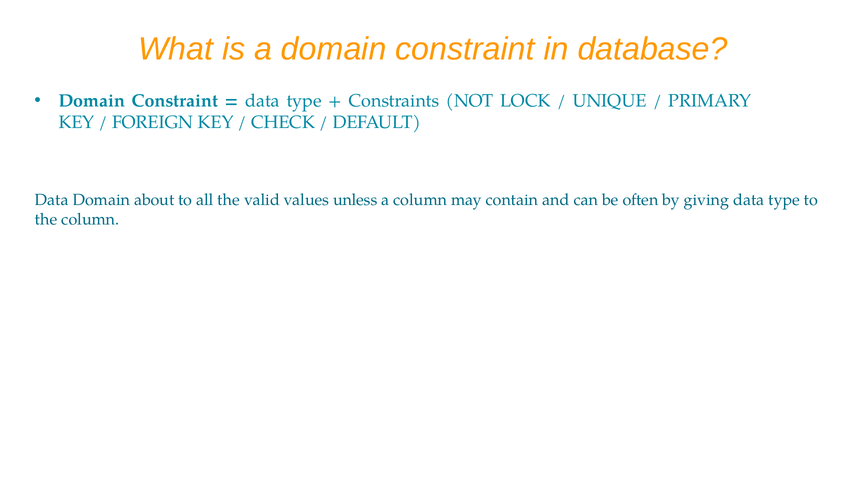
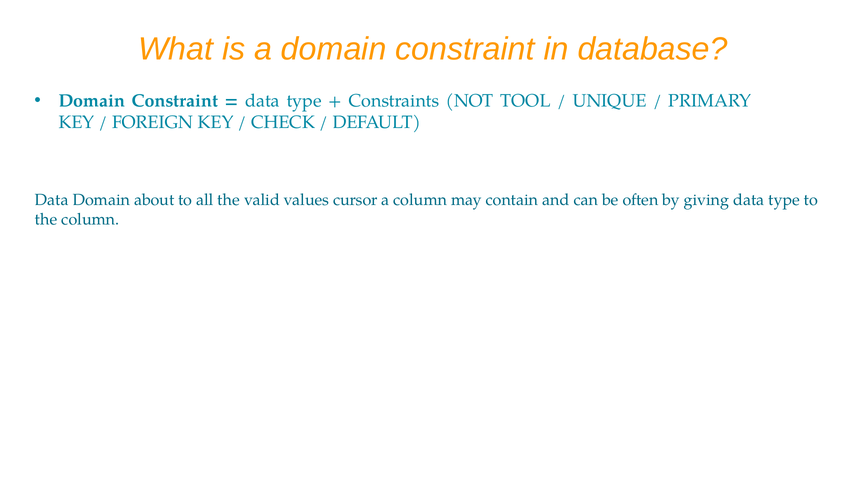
LOCK: LOCK -> TOOL
unless: unless -> cursor
